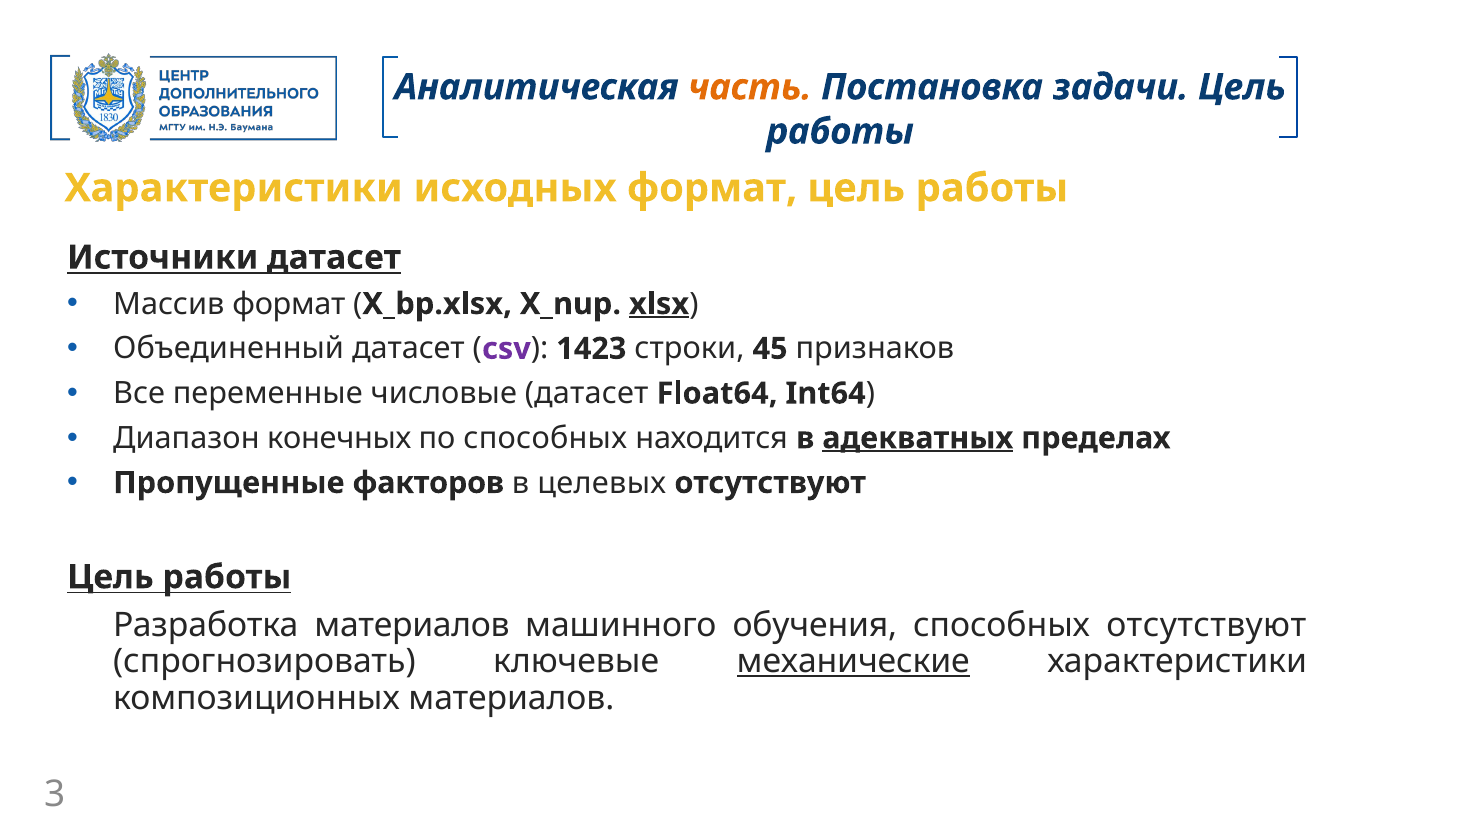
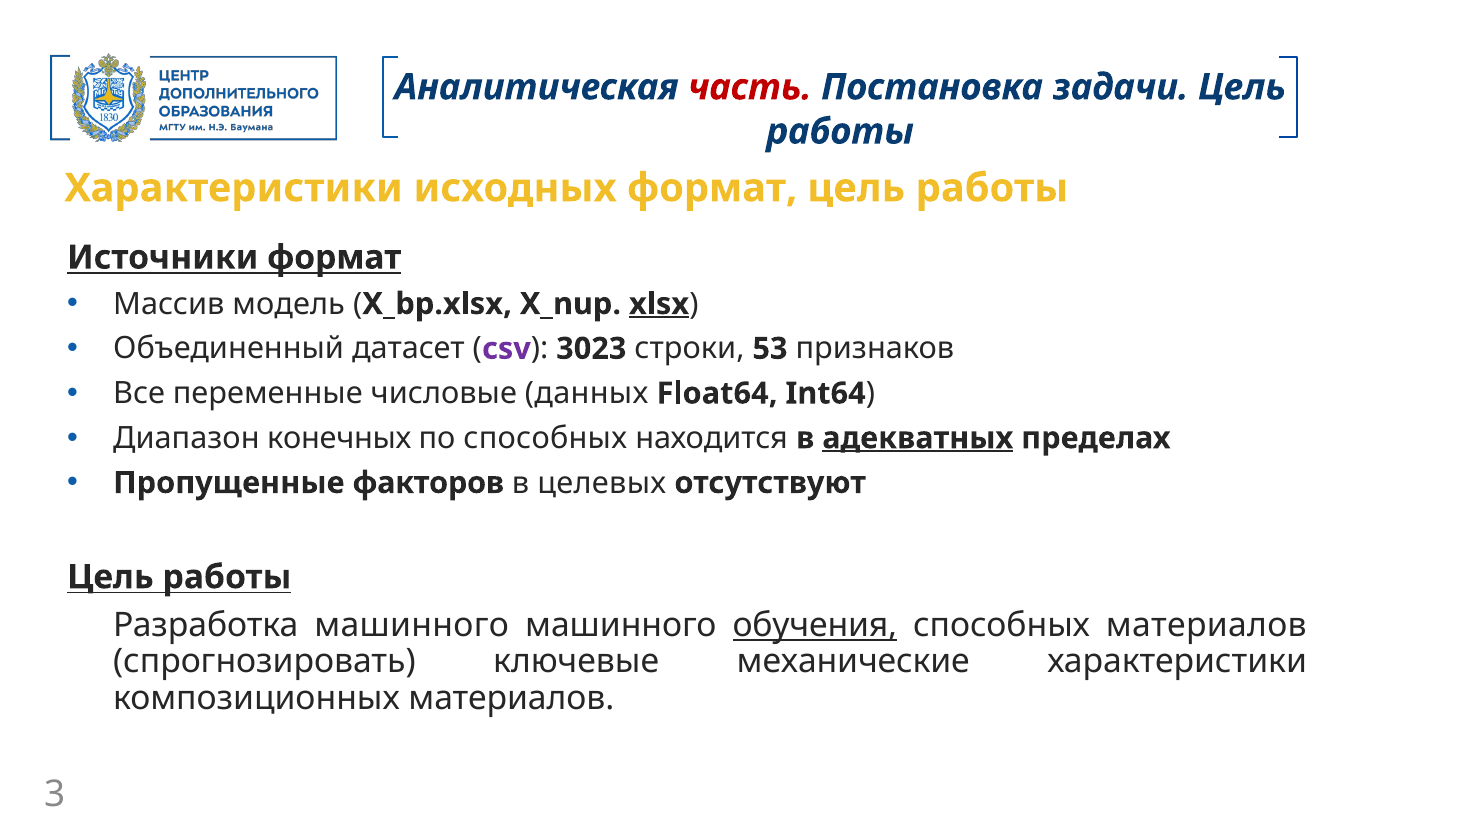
часть colour: orange -> red
Источники датасет: датасет -> формат
Массив формат: формат -> модель
1423: 1423 -> 3023
45: 45 -> 53
числовые датасет: датасет -> данных
Разработка материалов: материалов -> машинного
обучения underline: none -> present
способных отсутствуют: отсутствуют -> материалов
механические underline: present -> none
